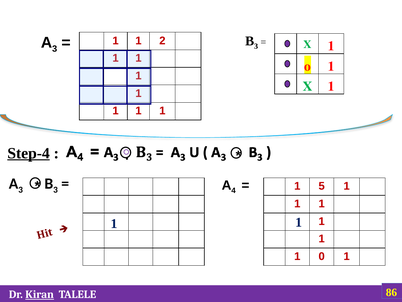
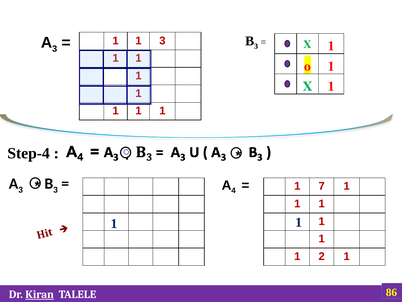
1 2: 2 -> 3
Step-4 underline: present -> none
5: 5 -> 7
0: 0 -> 2
